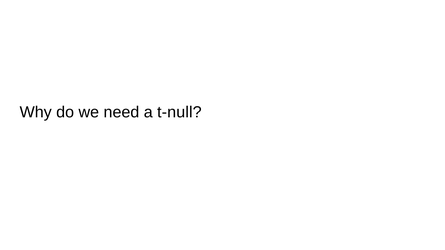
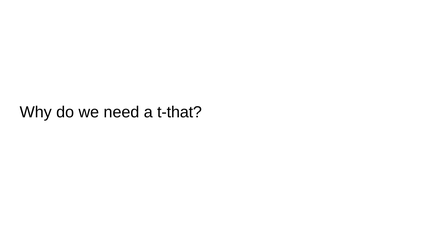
t-null: t-null -> t-that
